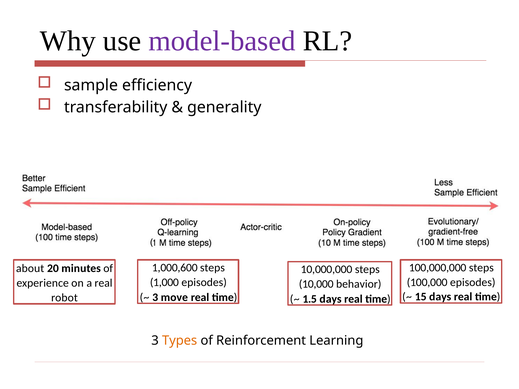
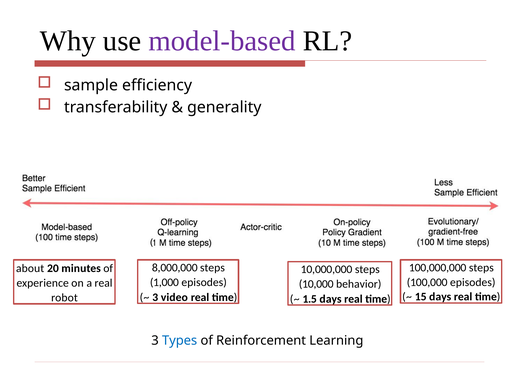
1,000,600: 1,000,600 -> 8,000,000
move: move -> video
Types colour: orange -> blue
